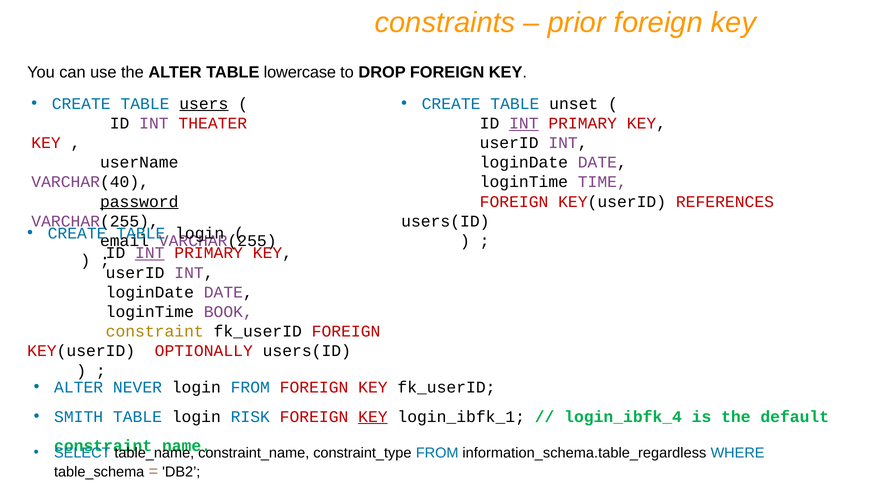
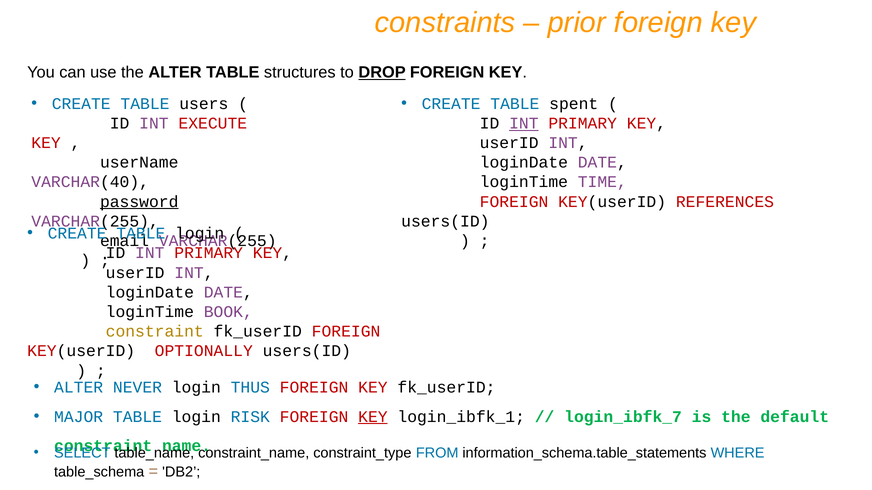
lowercase: lowercase -> structures
DROP underline: none -> present
users underline: present -> none
unset: unset -> spent
THEATER: THEATER -> EXECUTE
INT at (150, 253) underline: present -> none
login FROM: FROM -> THUS
SMITH: SMITH -> MAJOR
login_ibfk_4: login_ibfk_4 -> login_ibfk_7
information_schema.table_regardless: information_schema.table_regardless -> information_schema.table_statements
